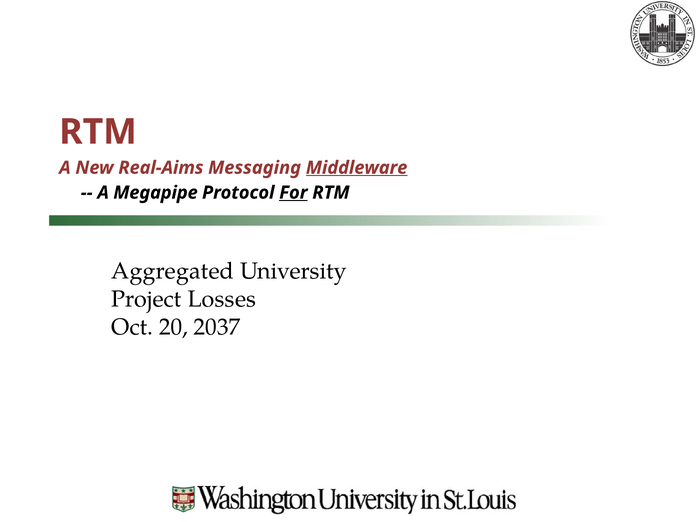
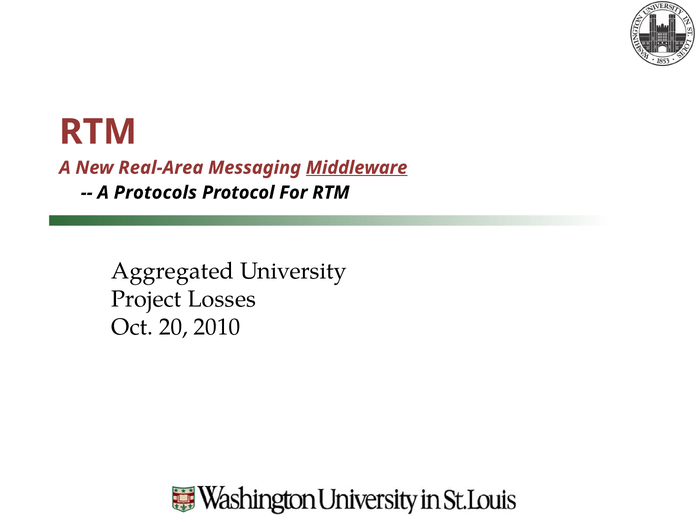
Real-Aims: Real-Aims -> Real-Area
Megapipe: Megapipe -> Protocols
For underline: present -> none
2037: 2037 -> 2010
